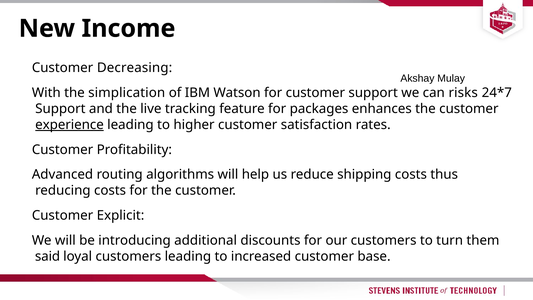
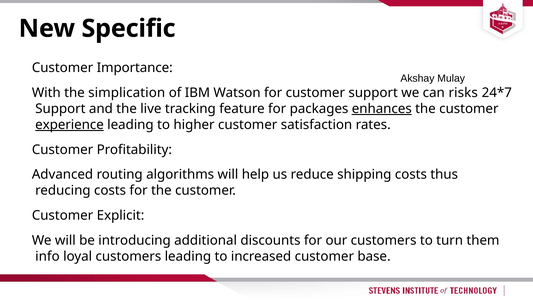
Income: Income -> Specific
Decreasing: Decreasing -> Importance
enhances underline: none -> present
said: said -> info
